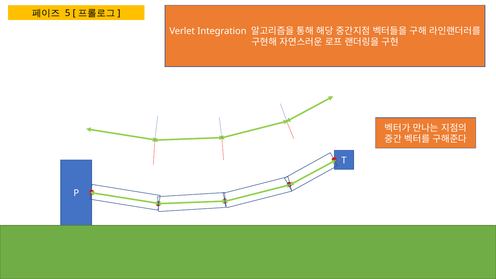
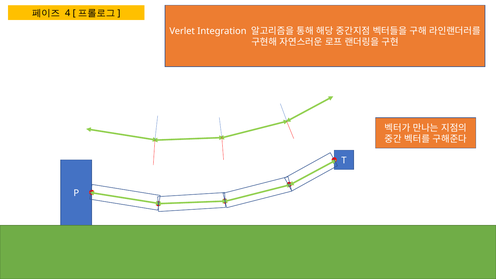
5: 5 -> 4
